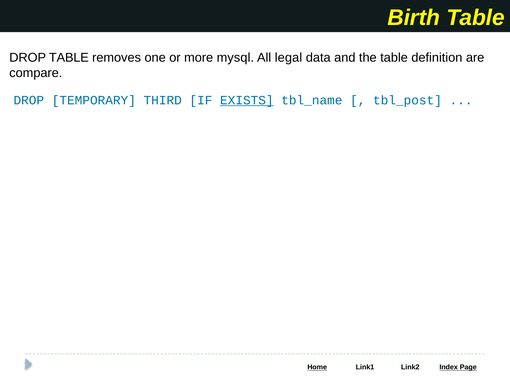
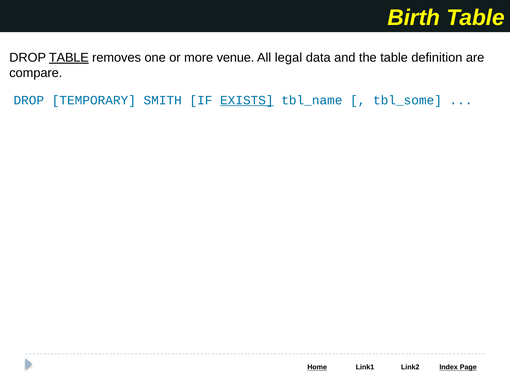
TABLE at (69, 58) underline: none -> present
mysql: mysql -> venue
THIRD: THIRD -> SMITH
tbl_post: tbl_post -> tbl_some
